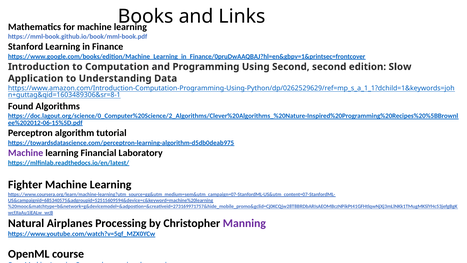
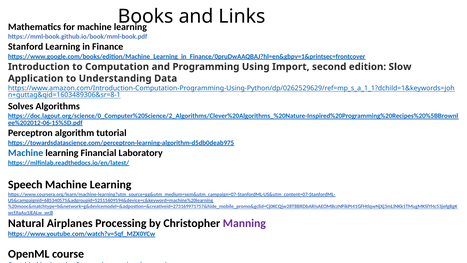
Using Second: Second -> Import
Found: Found -> Solves
Machine at (26, 153) colour: purple -> blue
Fighter: Fighter -> Speech
